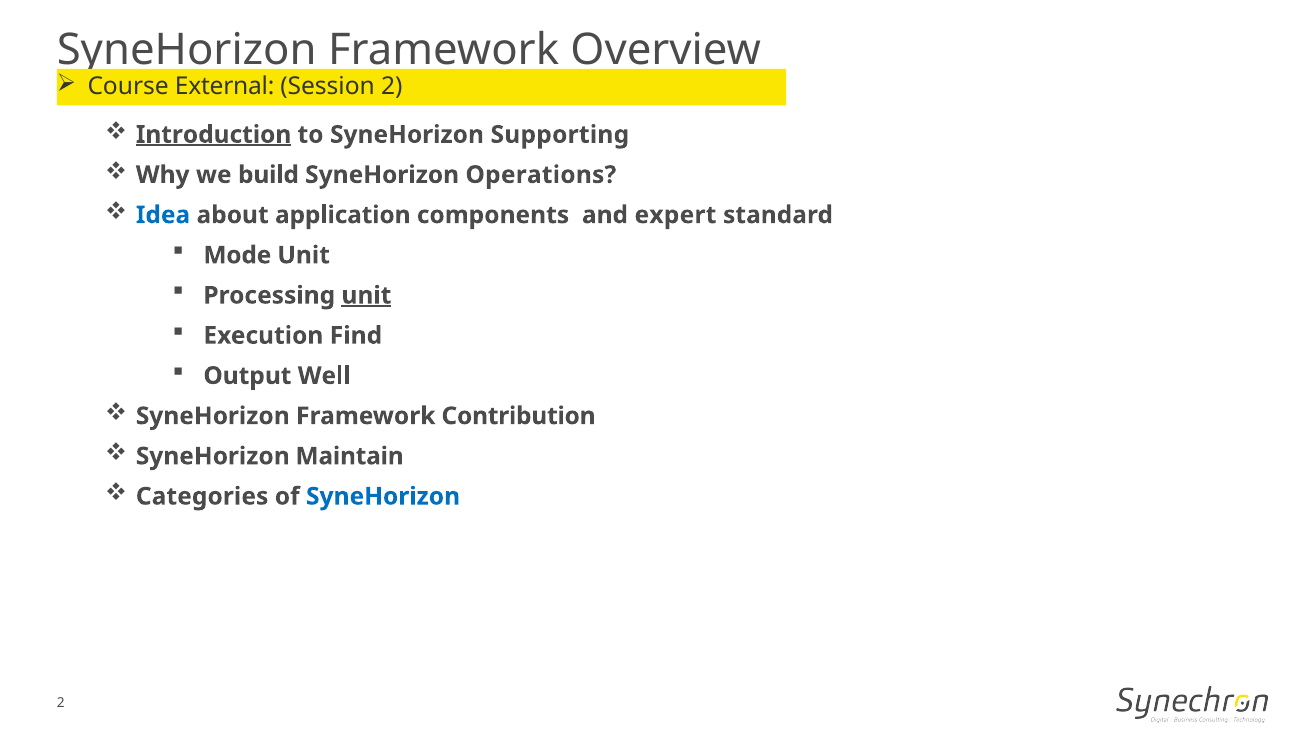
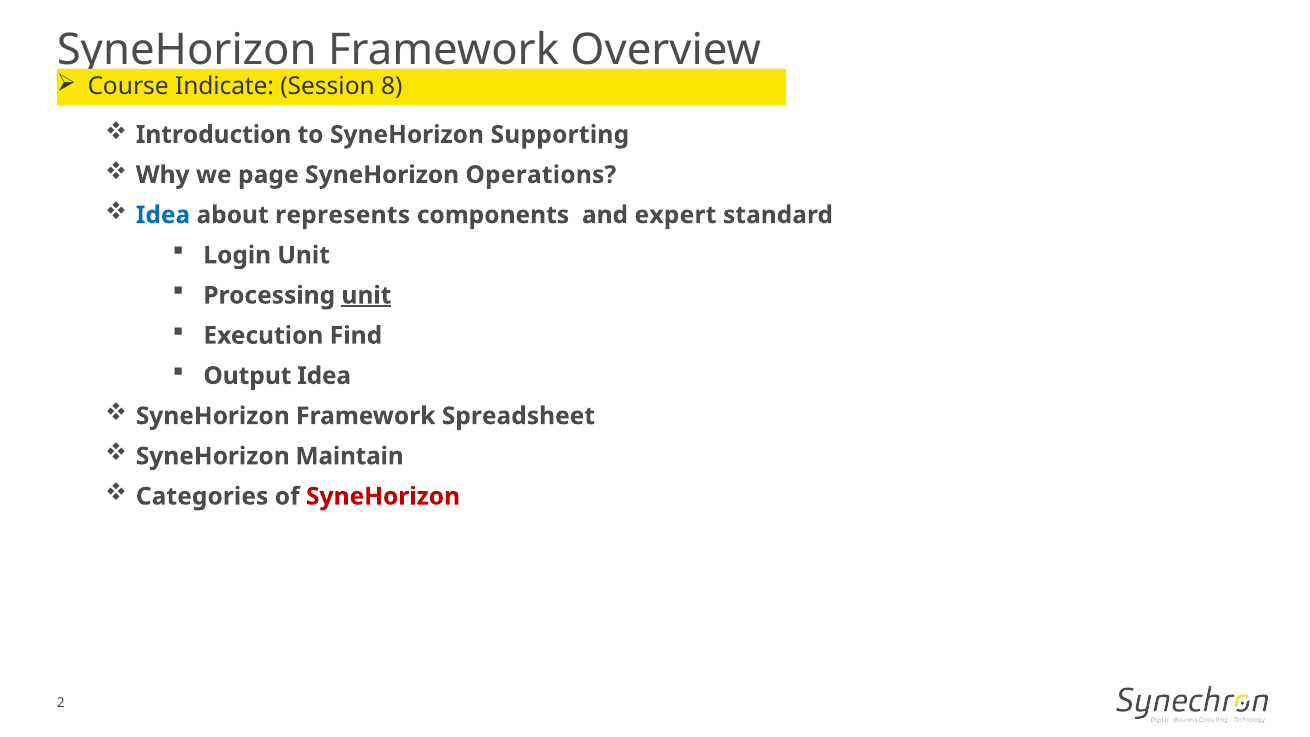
External: External -> Indicate
Session 2: 2 -> 8
Introduction underline: present -> none
build: build -> page
application: application -> represents
Mode: Mode -> Login
Output Well: Well -> Idea
Contribution: Contribution -> Spreadsheet
SyneHorizon at (383, 496) colour: blue -> red
